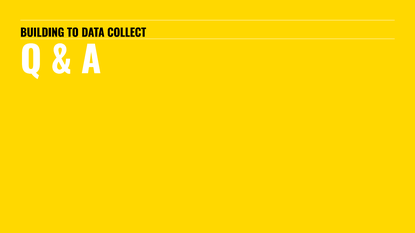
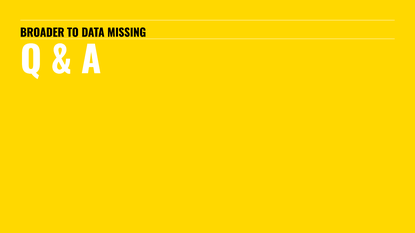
BUILDING: BUILDING -> BROADER
COLLECT: COLLECT -> MISSING
